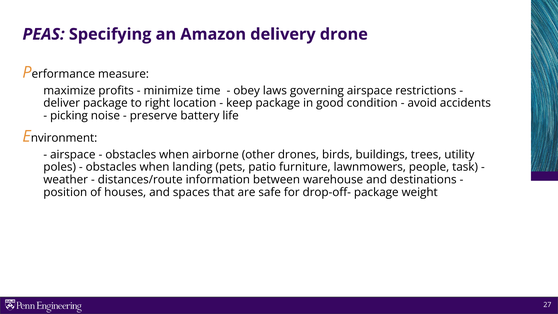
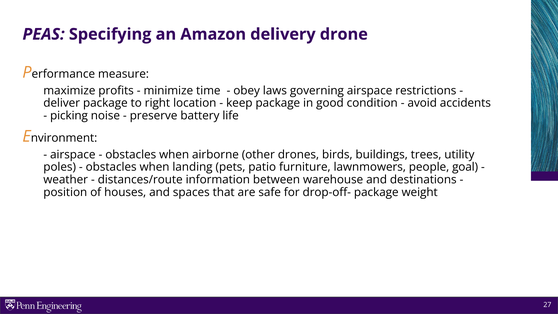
task: task -> goal
